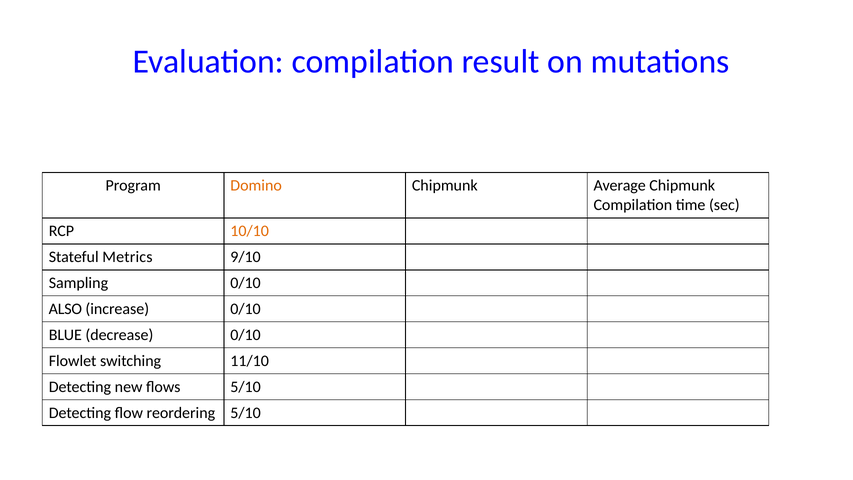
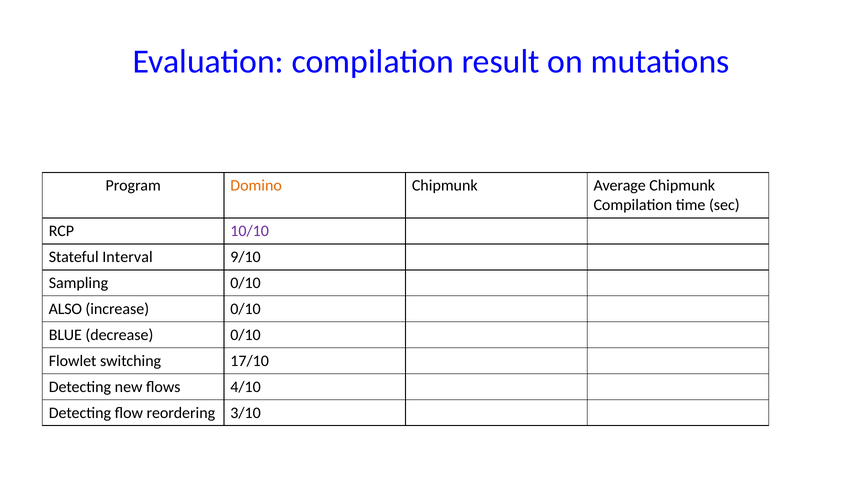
10/10 colour: orange -> purple
Metrics: Metrics -> Interval
11/10: 11/10 -> 17/10
flows 5/10: 5/10 -> 4/10
reordering 5/10: 5/10 -> 3/10
